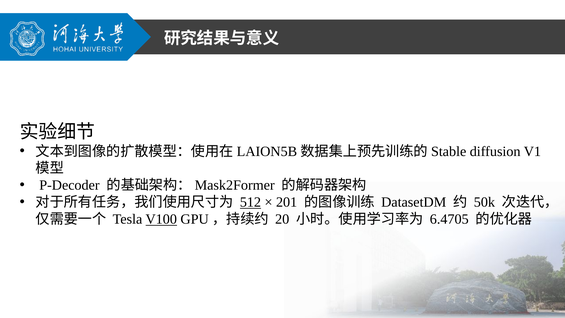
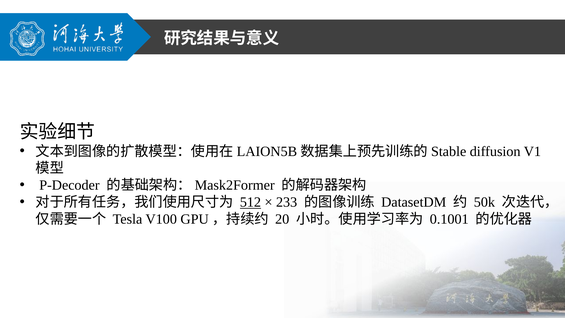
201: 201 -> 233
V100 underline: present -> none
6.4705: 6.4705 -> 0.1001
